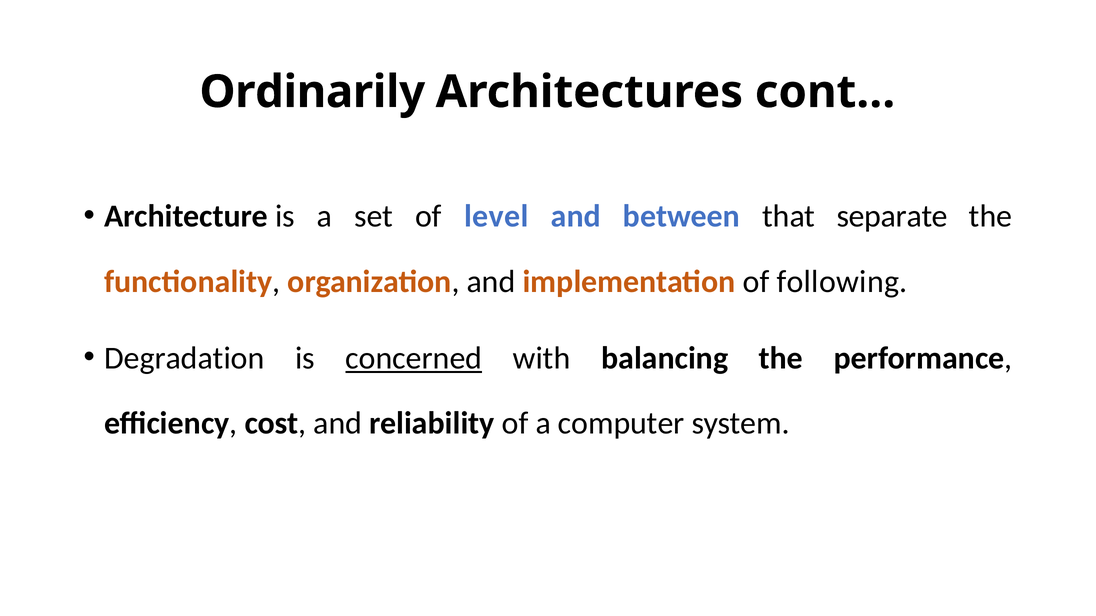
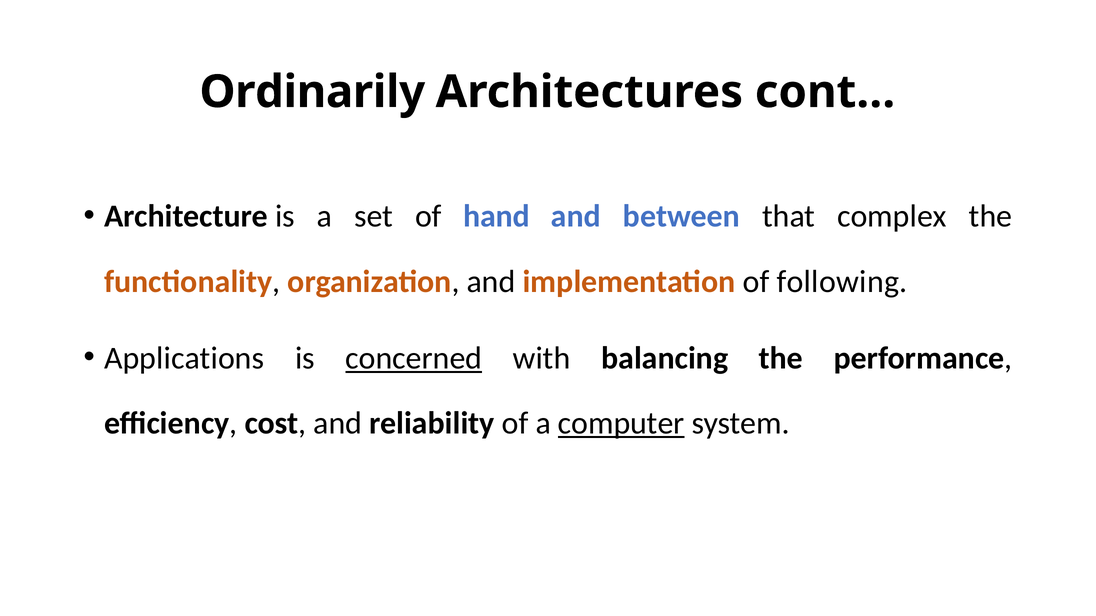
level: level -> hand
separate: separate -> complex
Degradation: Degradation -> Applications
computer underline: none -> present
